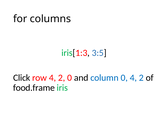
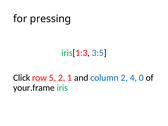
columns: columns -> pressing
row 4: 4 -> 5
2 0: 0 -> 1
column 0: 0 -> 2
2 at (141, 78): 2 -> 0
food.frame: food.frame -> your.frame
